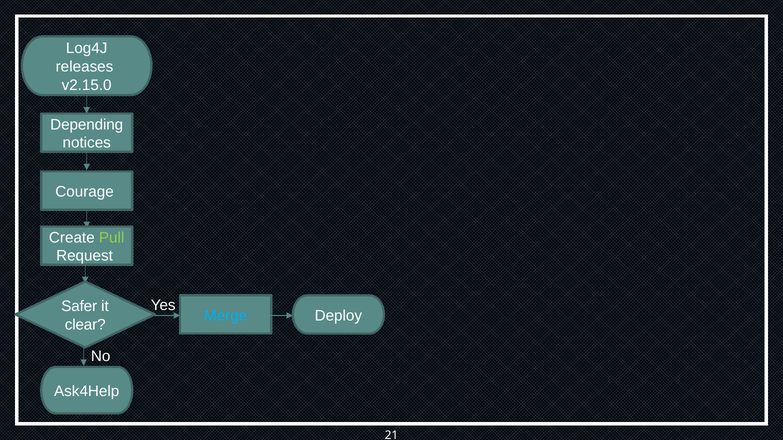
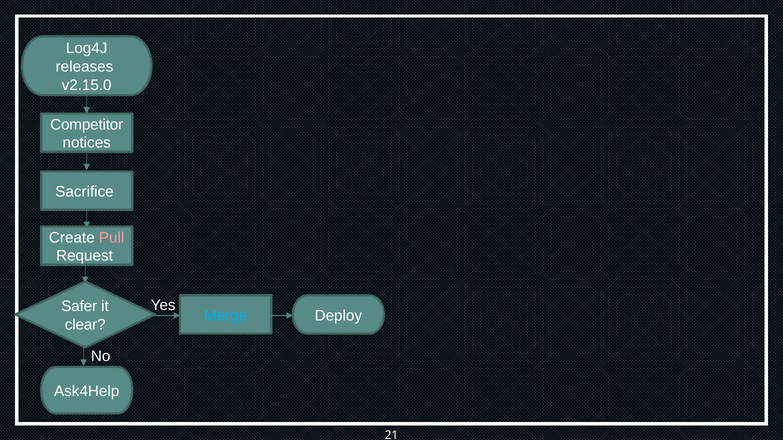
Depending: Depending -> Competitor
Courage: Courage -> Sacrifice
Pull colour: light green -> pink
